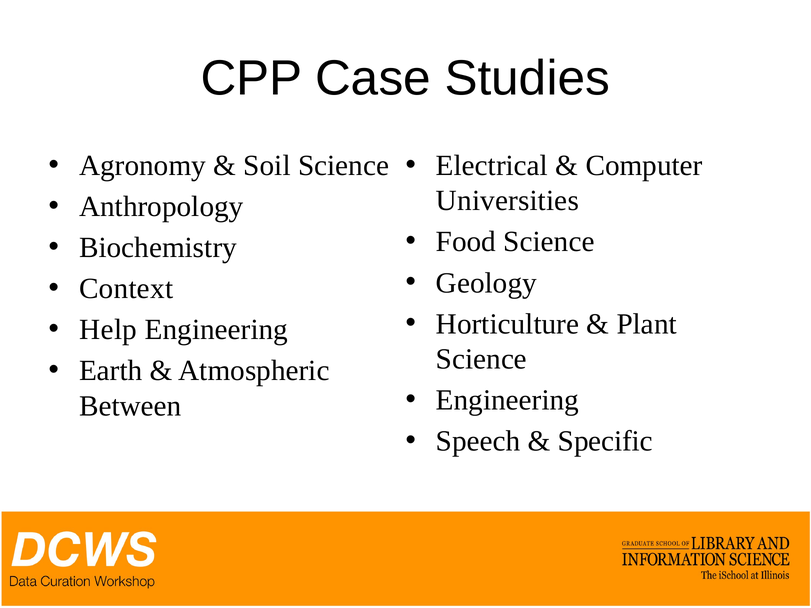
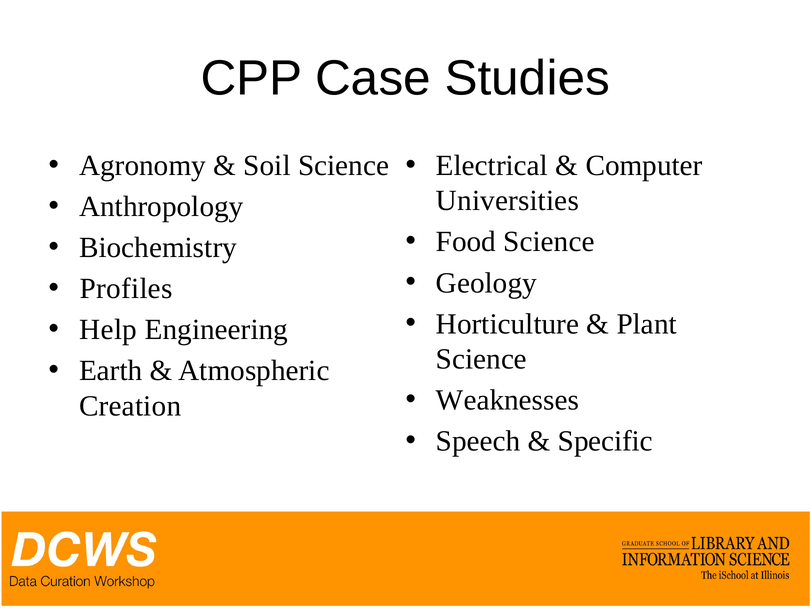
Context: Context -> Profiles
Engineering at (508, 400): Engineering -> Weaknesses
Between: Between -> Creation
